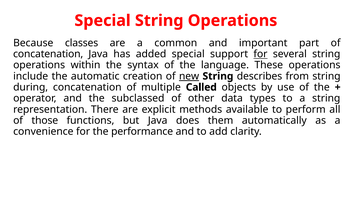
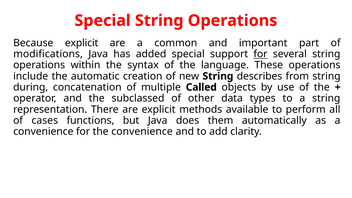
Because classes: classes -> explicit
concatenation at (48, 54): concatenation -> modifications
new underline: present -> none
those: those -> cases
the performance: performance -> convenience
